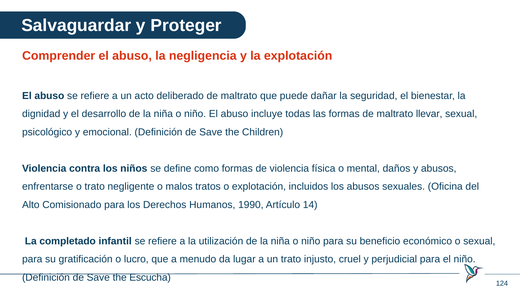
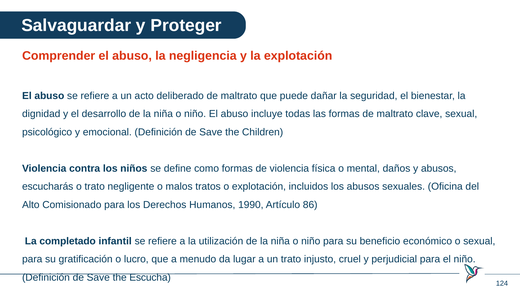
llevar: llevar -> clave
enfrentarse: enfrentarse -> escucharás
14: 14 -> 86
